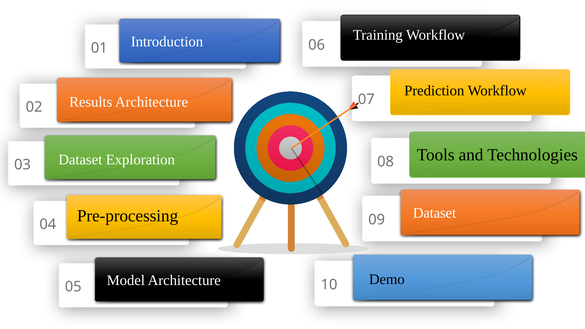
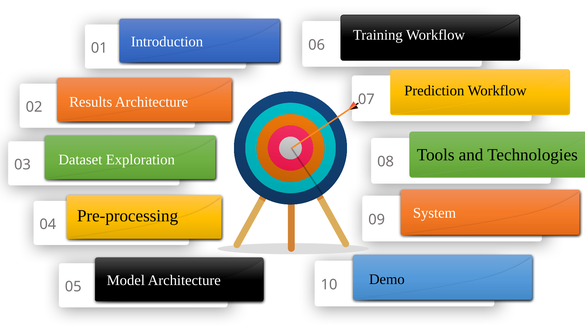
Dataset at (435, 213): Dataset -> System
